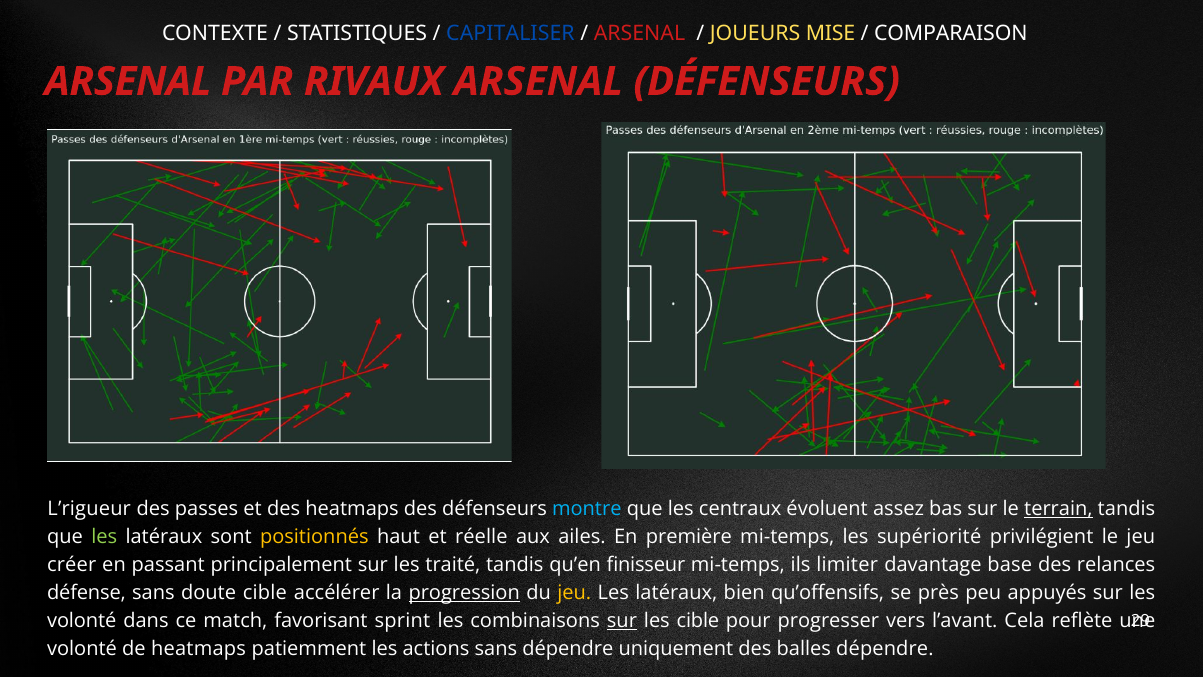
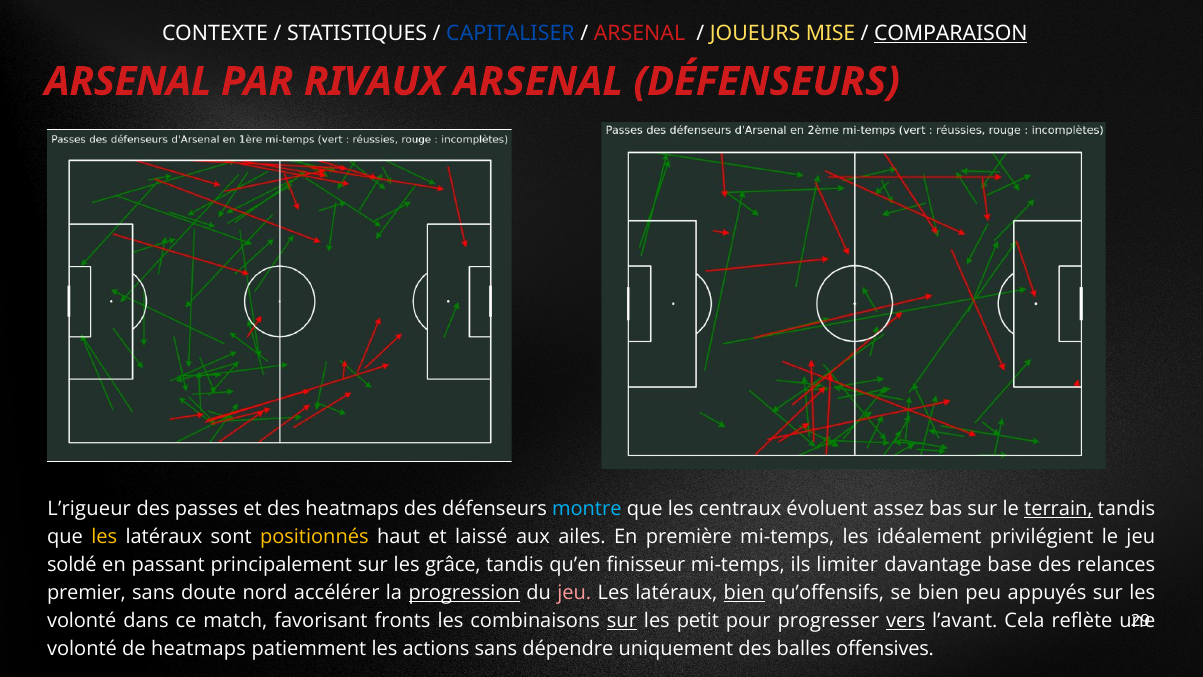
COMPARAISON underline: none -> present
les at (104, 537) colour: light green -> yellow
réelle: réelle -> laissé
supériorité: supériorité -> idéalement
créer: créer -> soldé
traité: traité -> grâce
défense: défense -> premier
doute cible: cible -> nord
jeu at (574, 593) colour: yellow -> pink
bien at (744, 593) underline: none -> present
se près: près -> bien
sprint: sprint -> fronts
les cible: cible -> petit
vers underline: none -> present
balles dépendre: dépendre -> offensives
